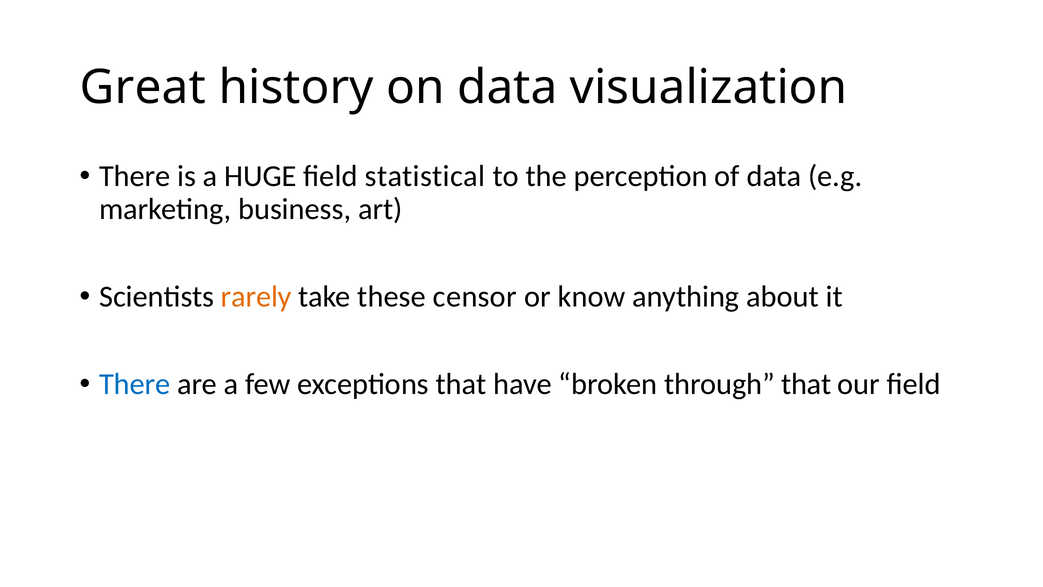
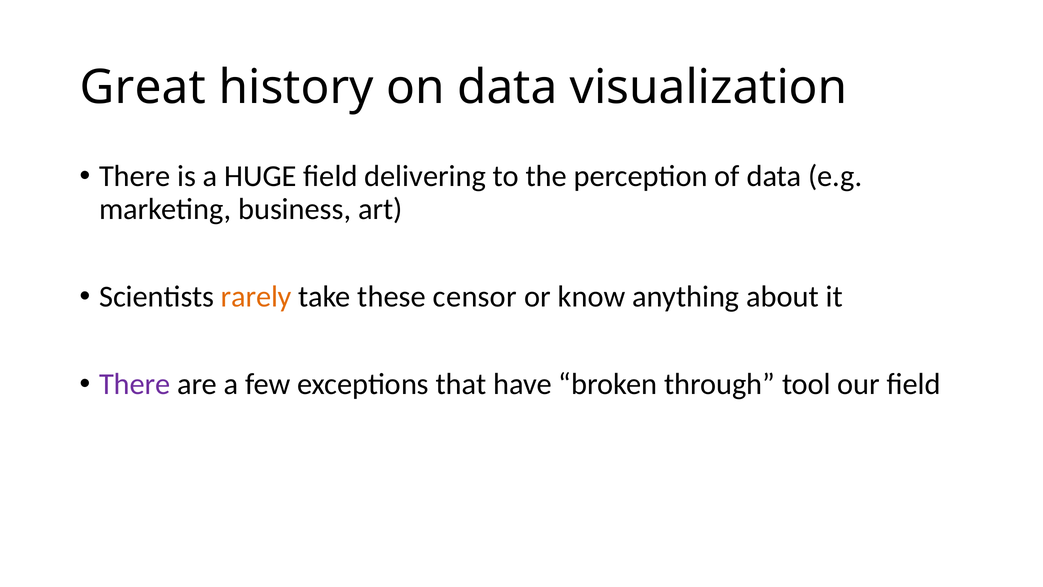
statistical: statistical -> delivering
There at (135, 384) colour: blue -> purple
through that: that -> tool
